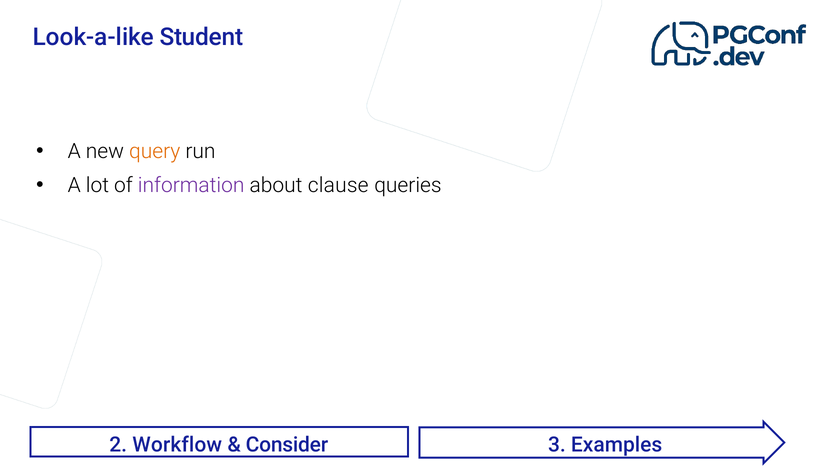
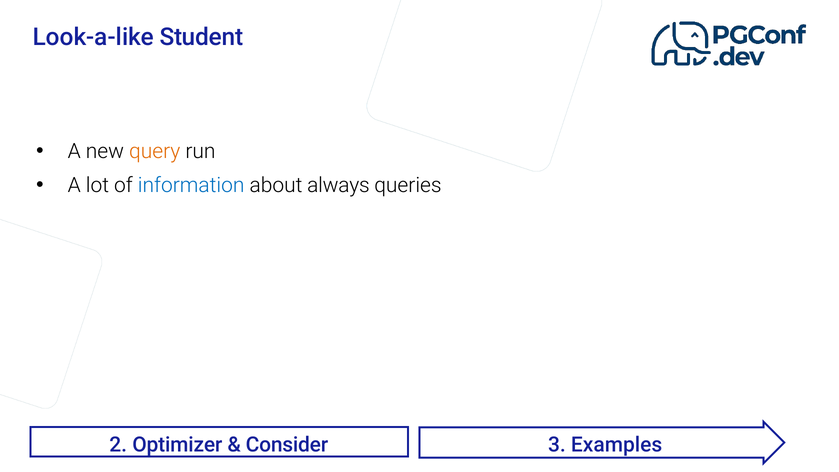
information colour: purple -> blue
clause: clause -> always
Workflow: Workflow -> Optimizer
